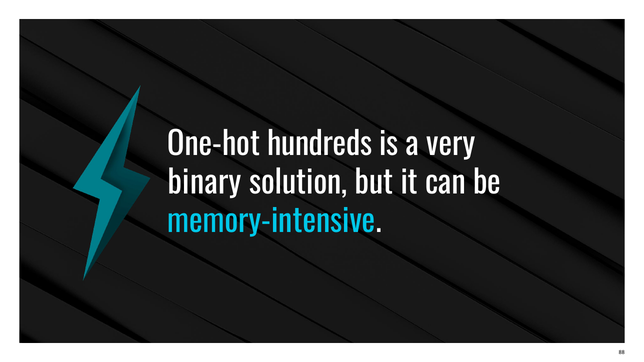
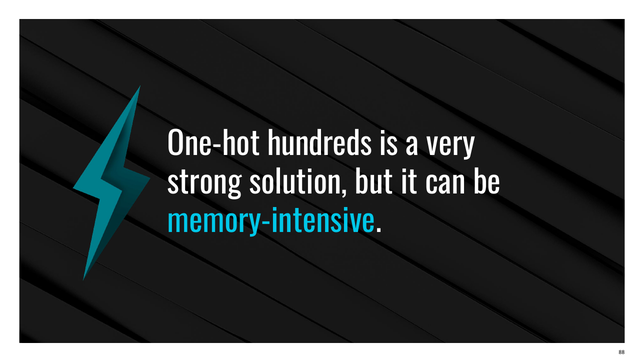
binary: binary -> strong
